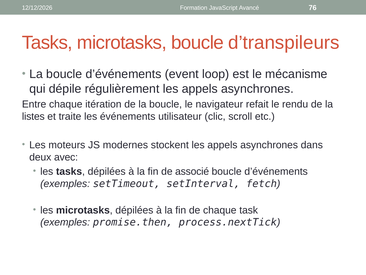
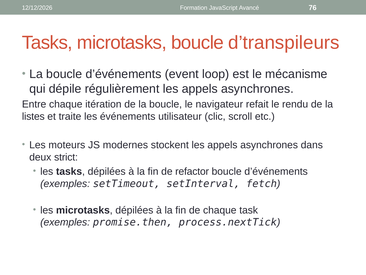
avec: avec -> strict
associé: associé -> refactor
